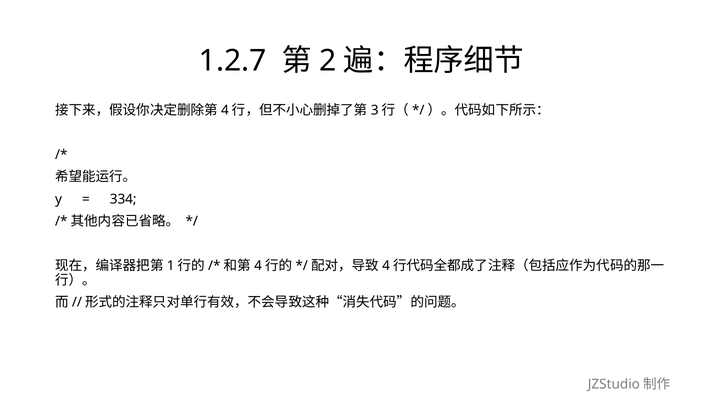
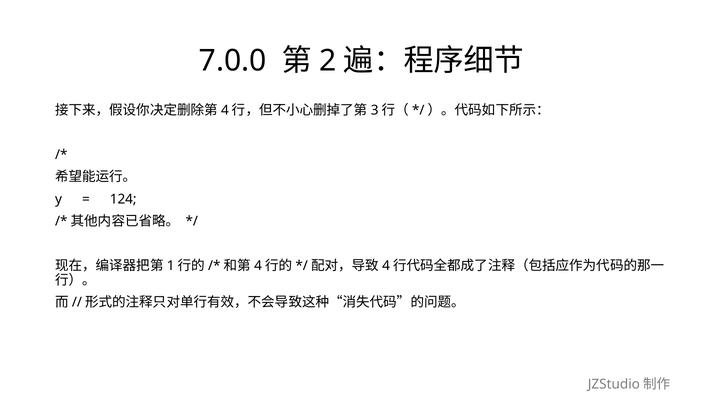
1.2.7: 1.2.7 -> 7.0.0
334: 334 -> 124
